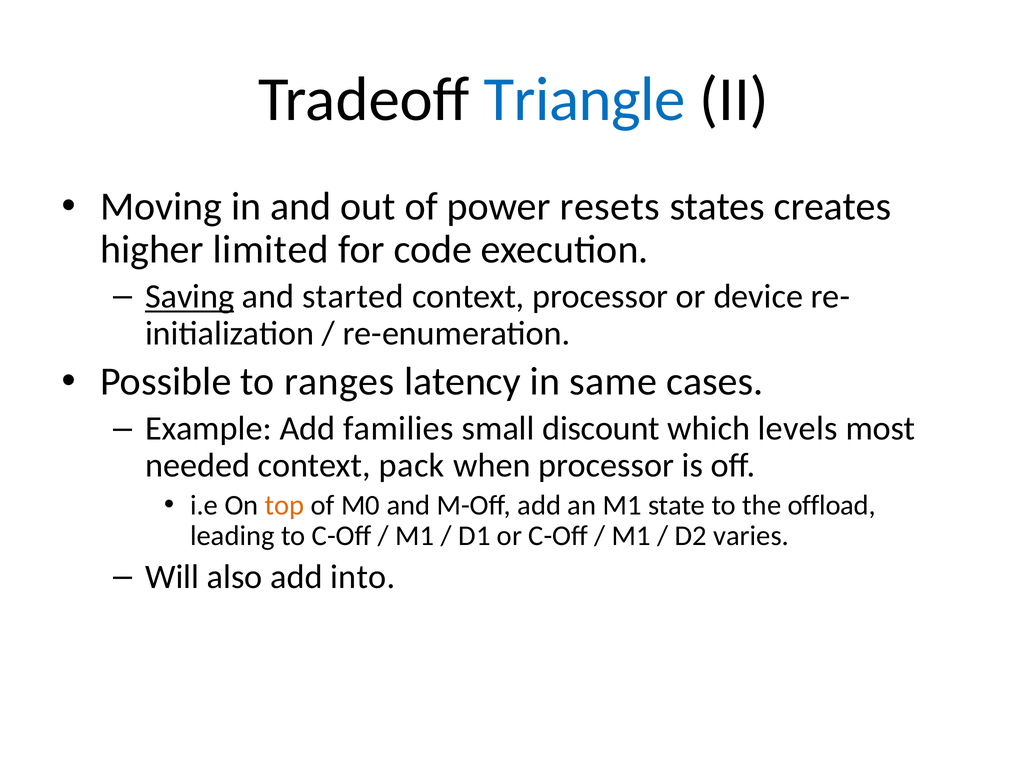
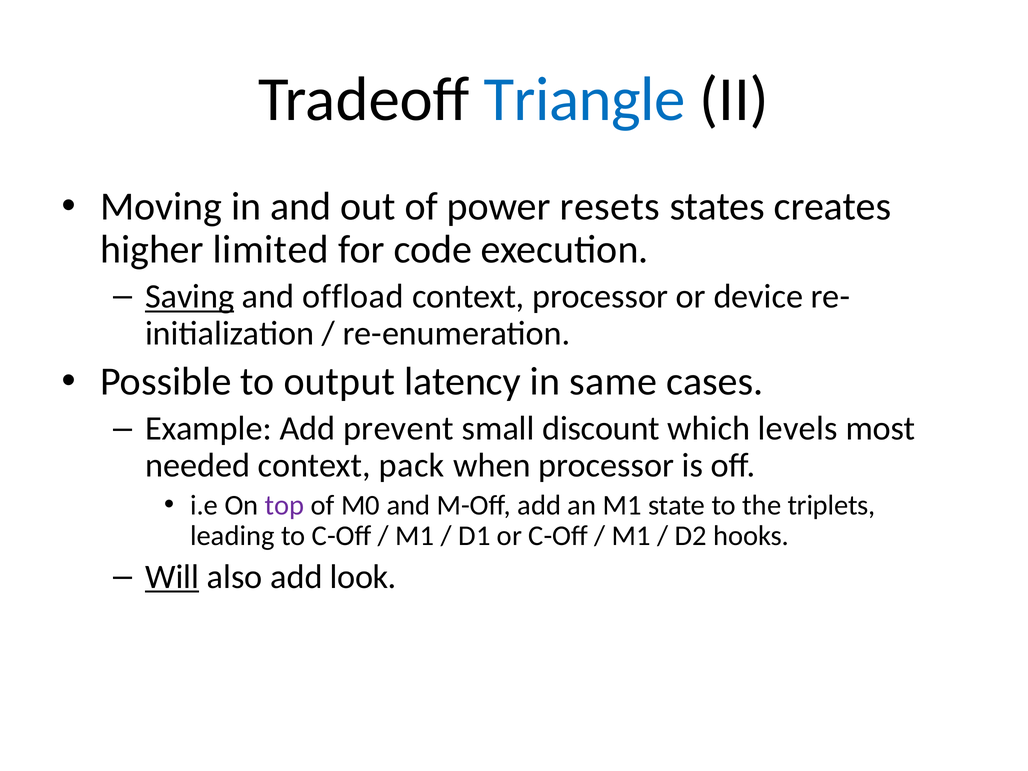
started: started -> offload
ranges: ranges -> output
families: families -> prevent
top colour: orange -> purple
offload: offload -> triplets
varies: varies -> hooks
Will underline: none -> present
into: into -> look
